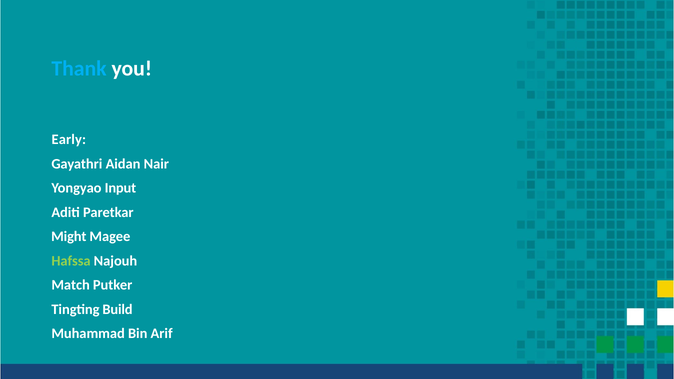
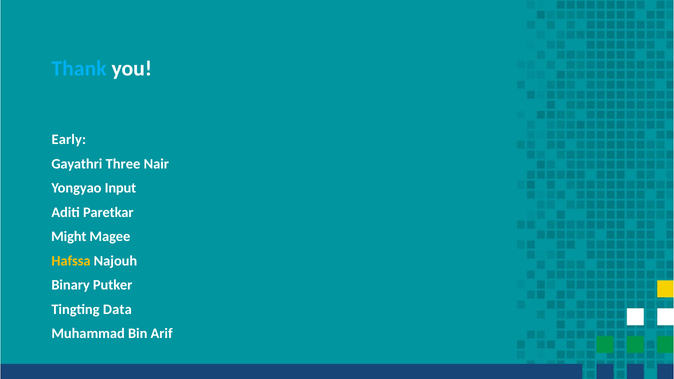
Aidan: Aidan -> Three
Hafssa colour: light green -> yellow
Match: Match -> Binary
Build: Build -> Data
